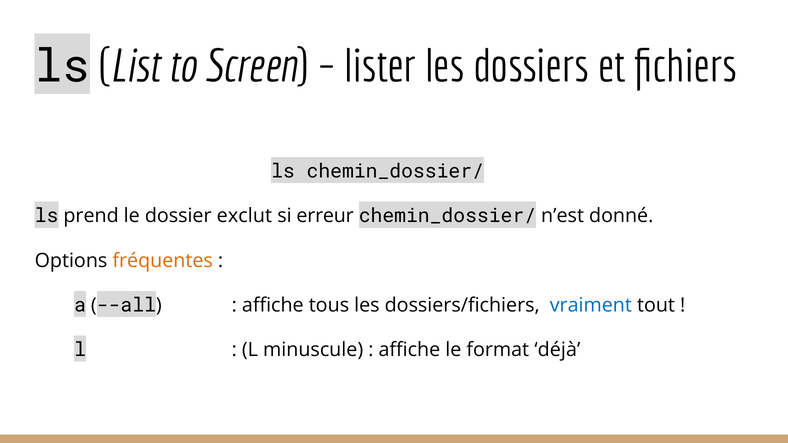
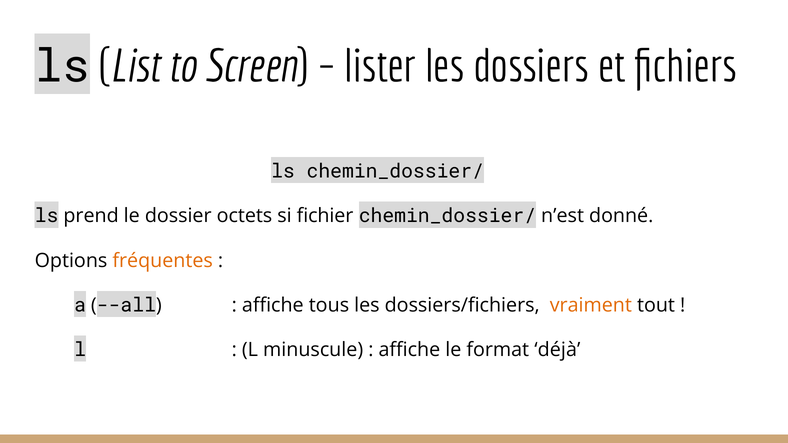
exclut: exclut -> octets
erreur: erreur -> fichier
vraiment colour: blue -> orange
